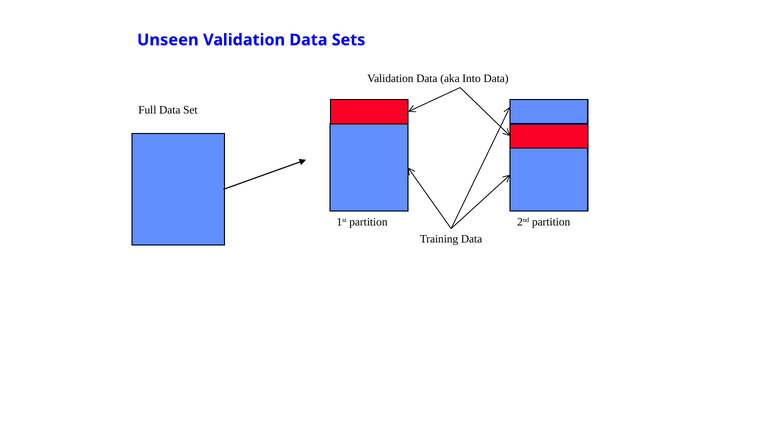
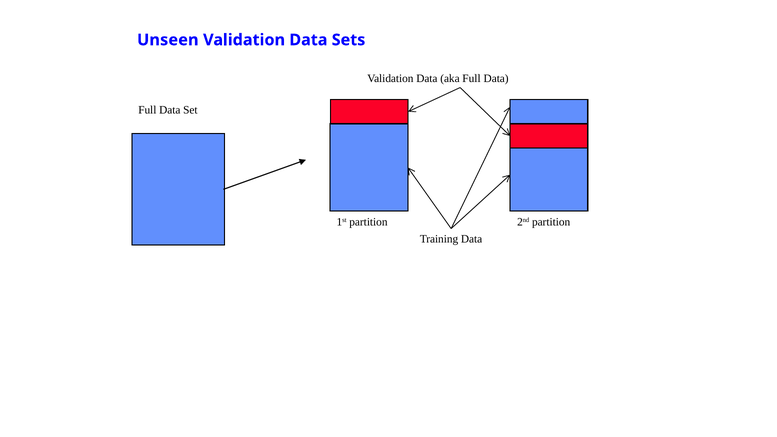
aka Into: Into -> Full
